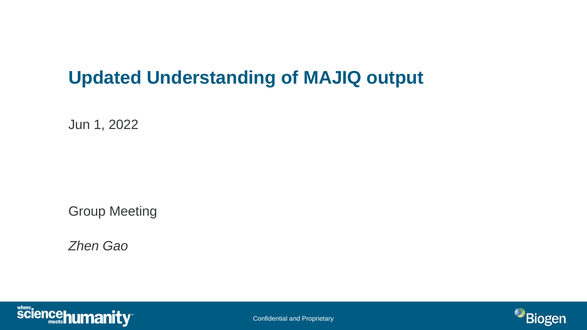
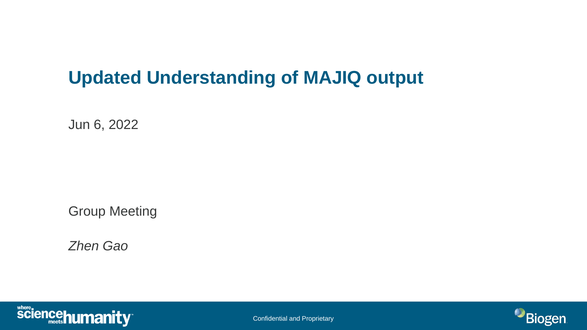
1: 1 -> 6
